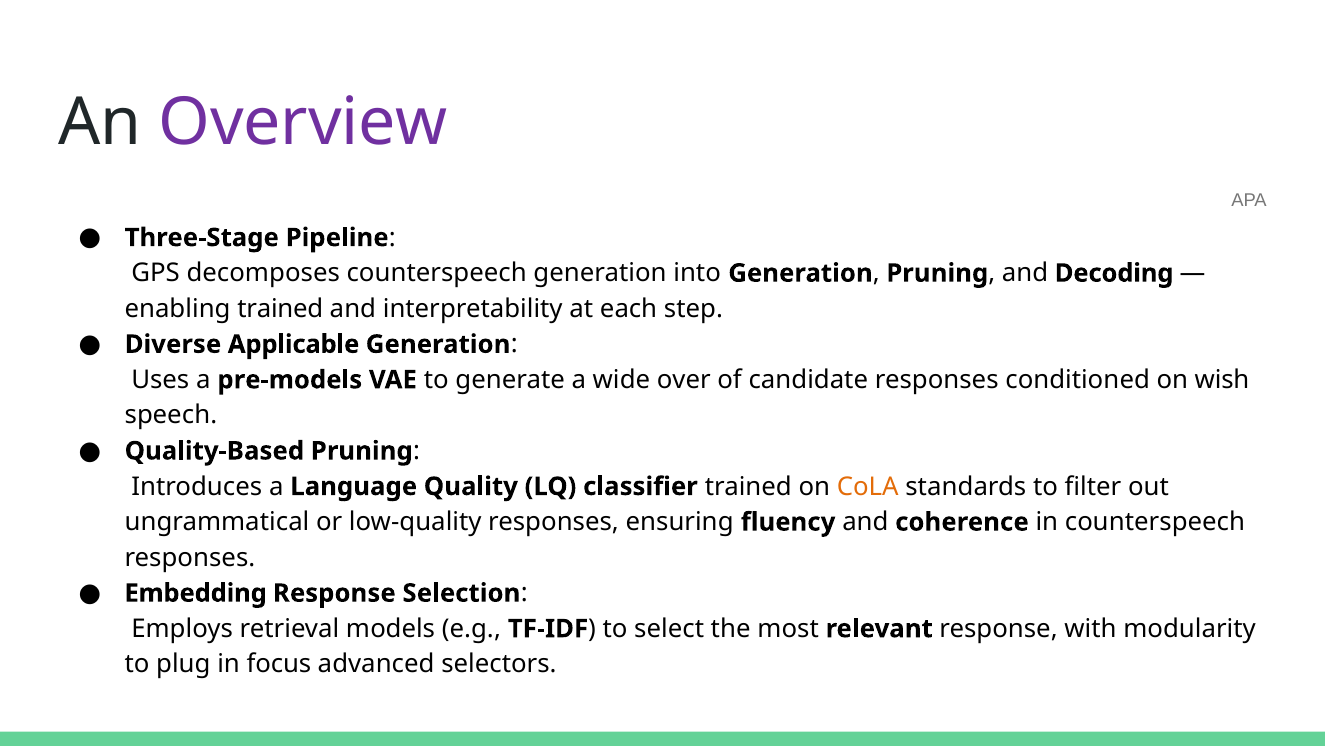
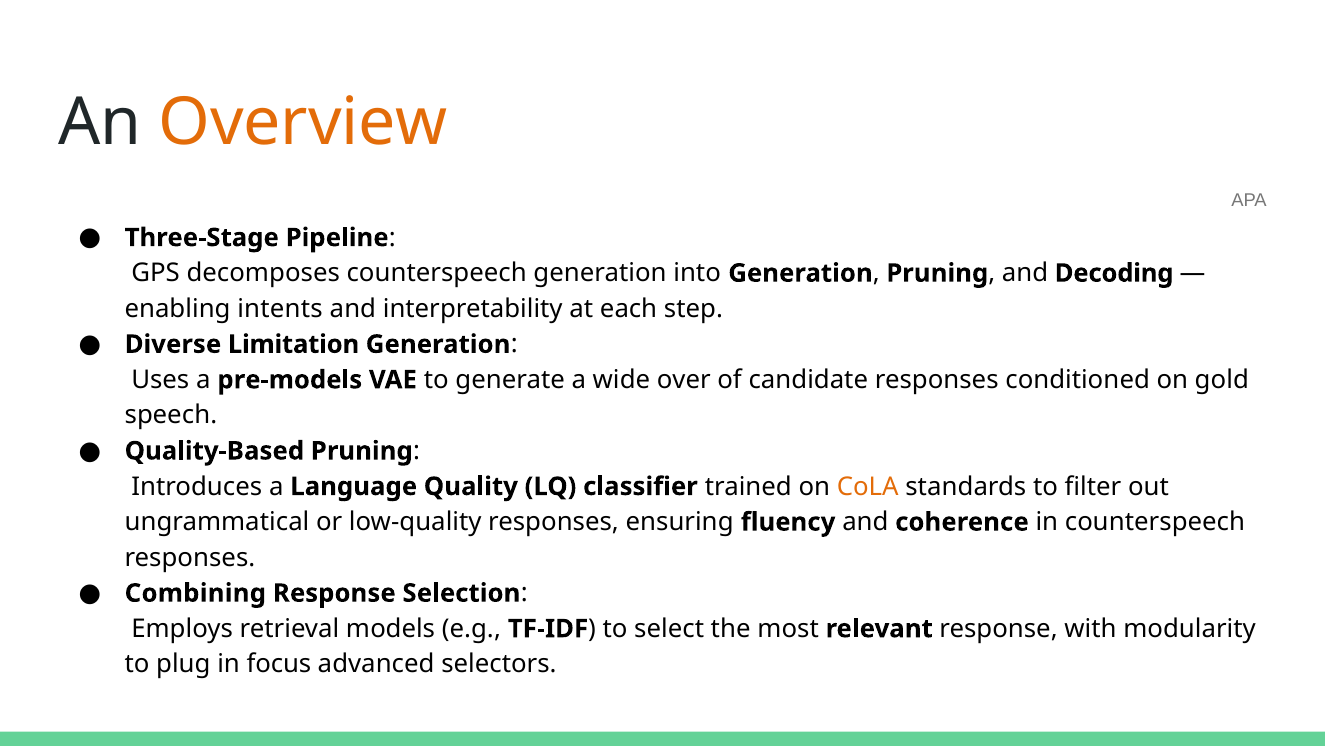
Overview colour: purple -> orange
enabling trained: trained -> intents
Applicable: Applicable -> Limitation
wish: wish -> gold
Embedding: Embedding -> Combining
